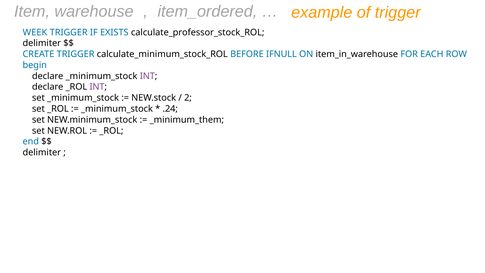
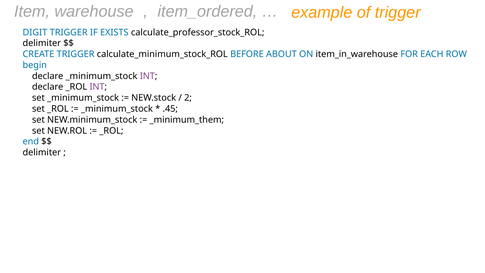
WEEK: WEEK -> DIGIT
IFNULL: IFNULL -> ABOUT
.24: .24 -> .45
